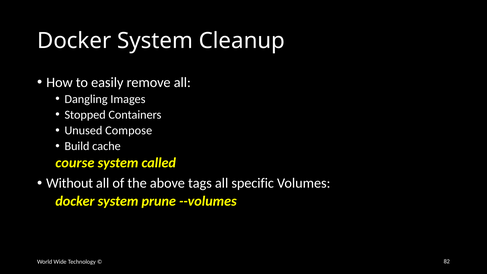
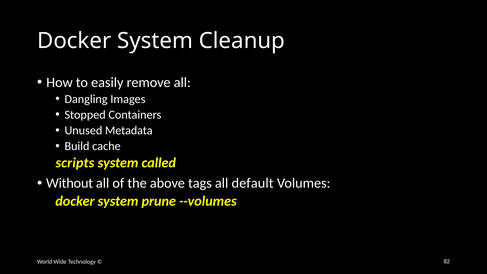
Compose: Compose -> Metadata
course: course -> scripts
specific: specific -> default
